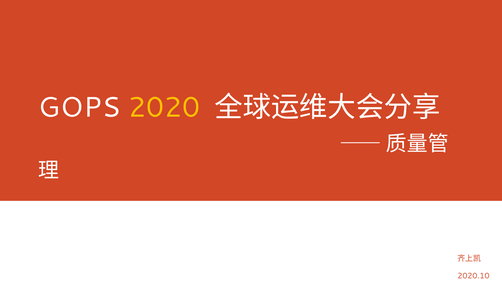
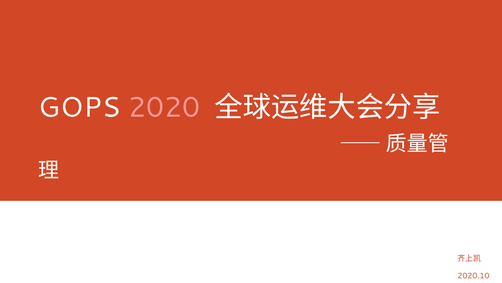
2020 colour: yellow -> pink
